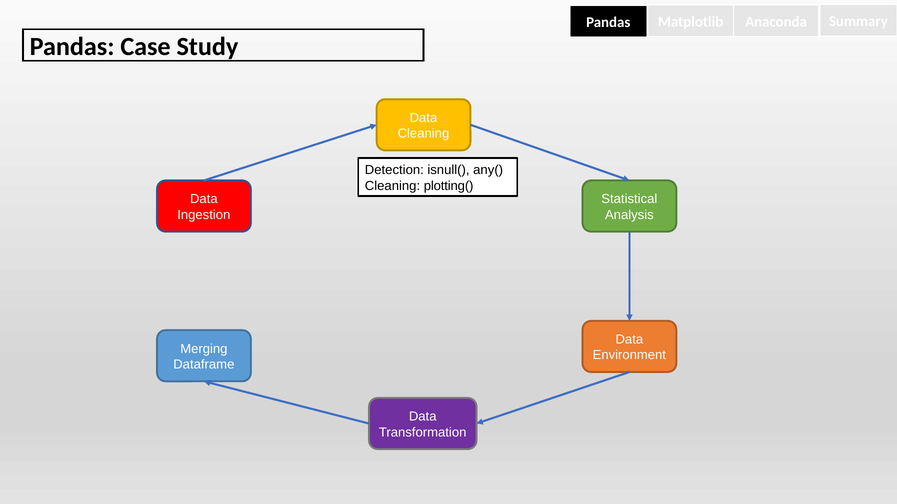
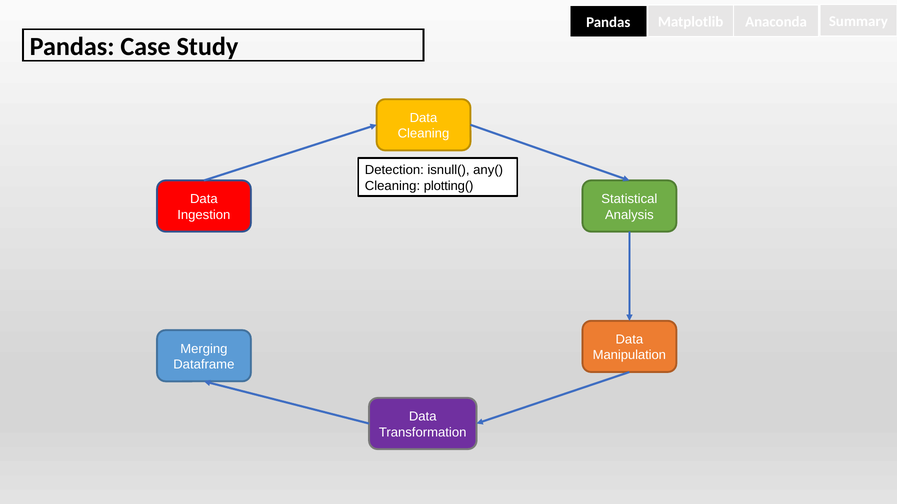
Environment: Environment -> Manipulation
